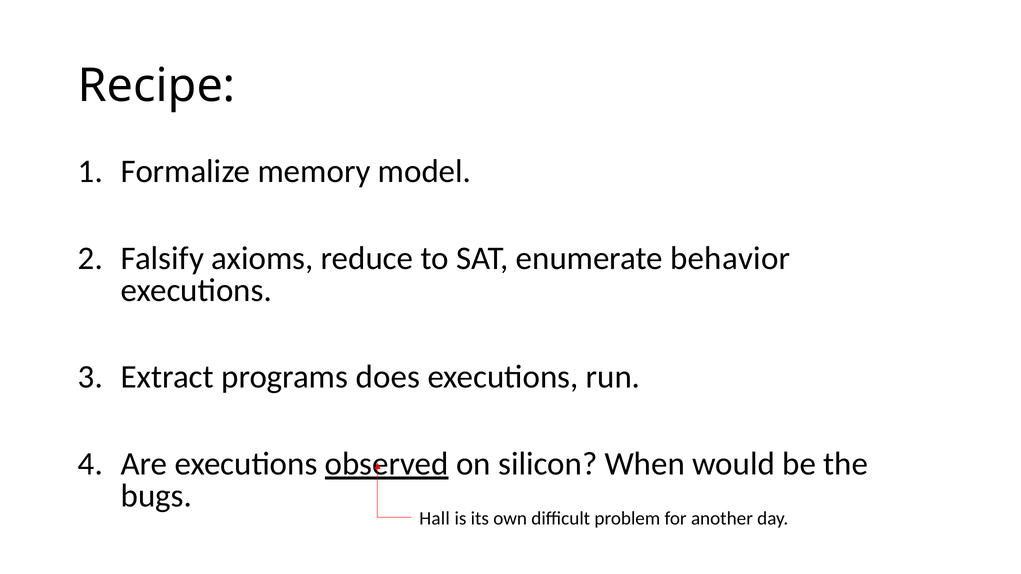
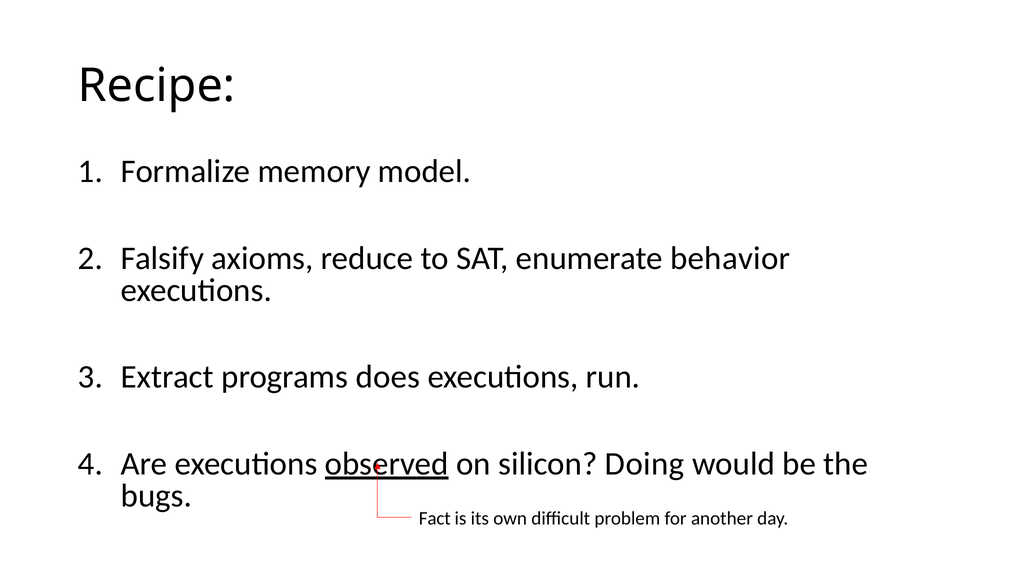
When: When -> Doing
Hall: Hall -> Fact
